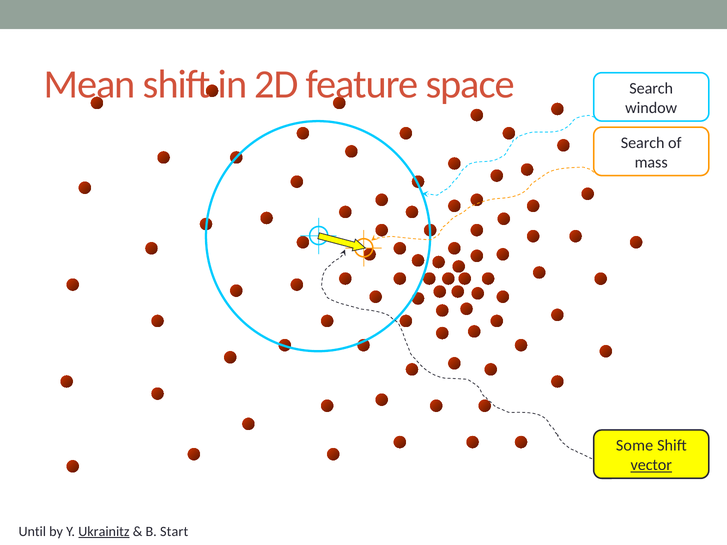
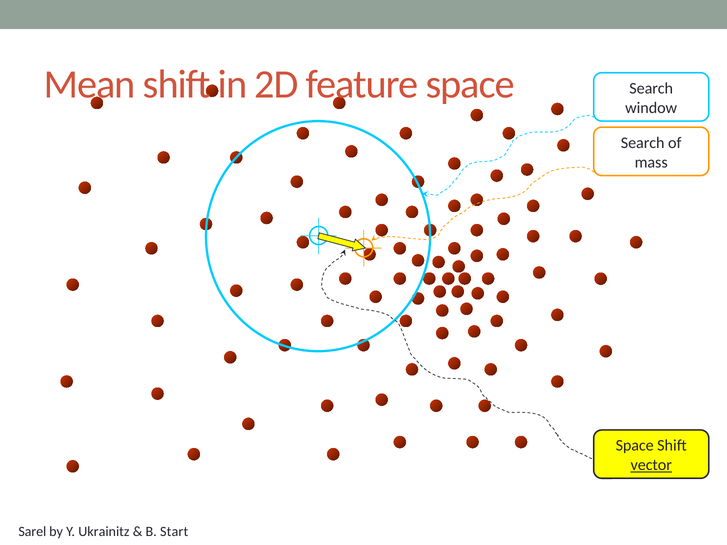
Some at (635, 446): Some -> Space
Until: Until -> Sarel
Ukrainitz underline: present -> none
